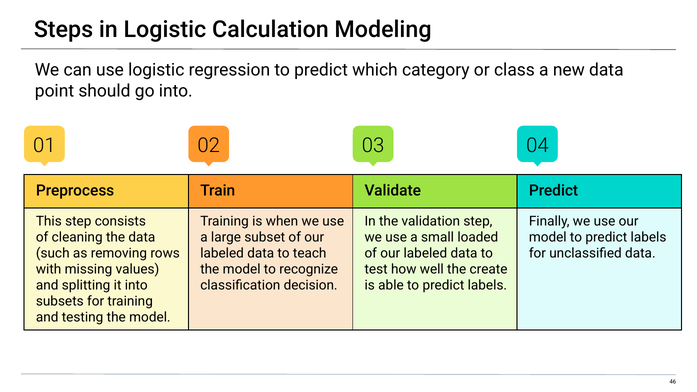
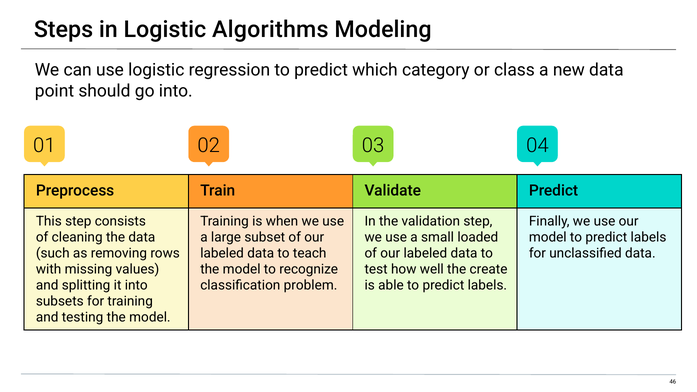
Calculation: Calculation -> Algorithms
decision: decision -> problem
